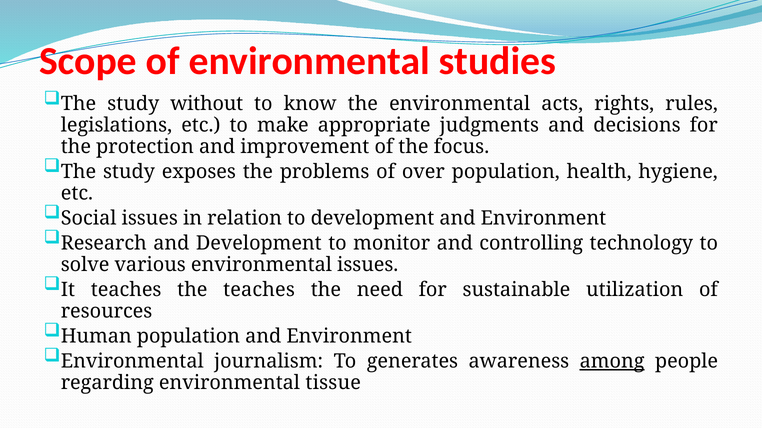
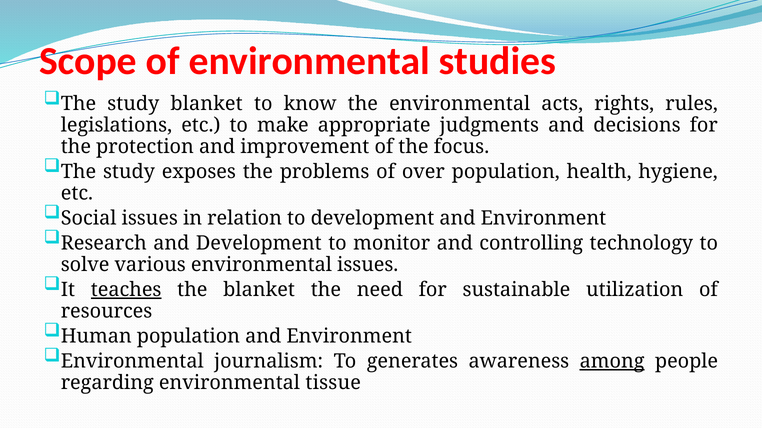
study without: without -> blanket
teaches at (126, 290) underline: none -> present
the teaches: teaches -> blanket
